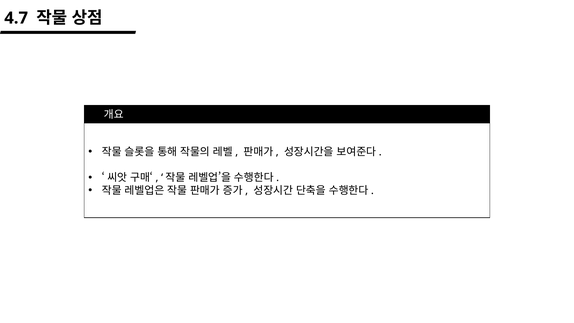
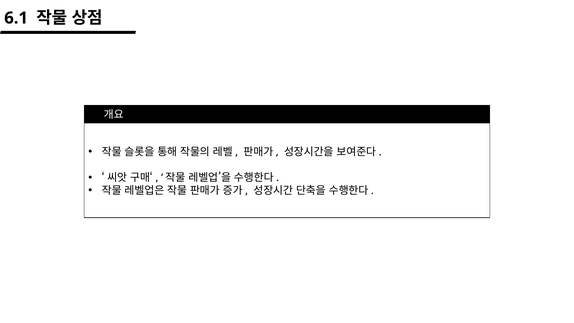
4.7: 4.7 -> 6.1
